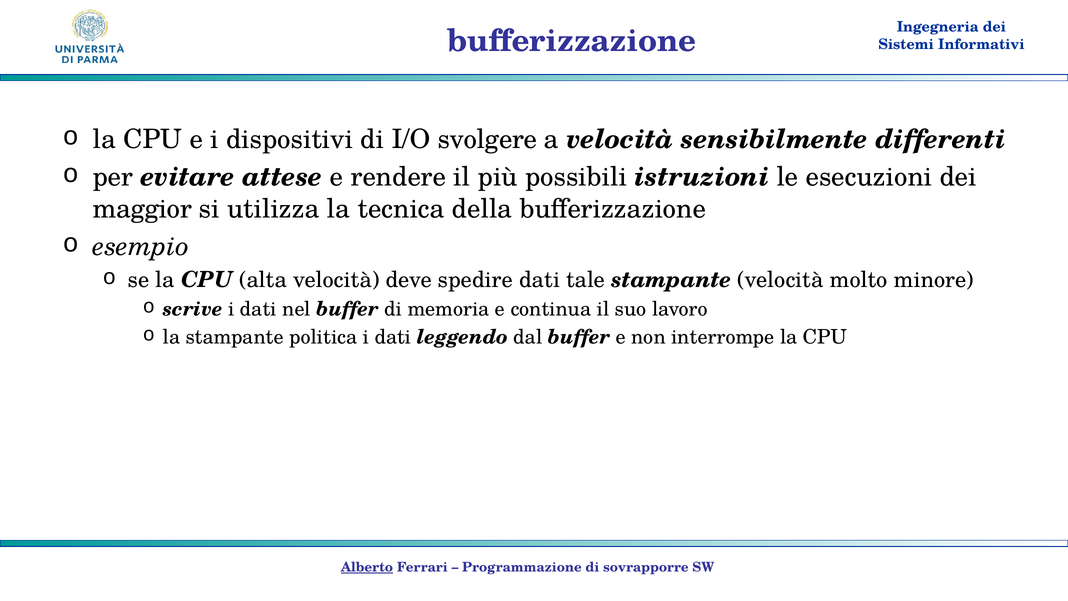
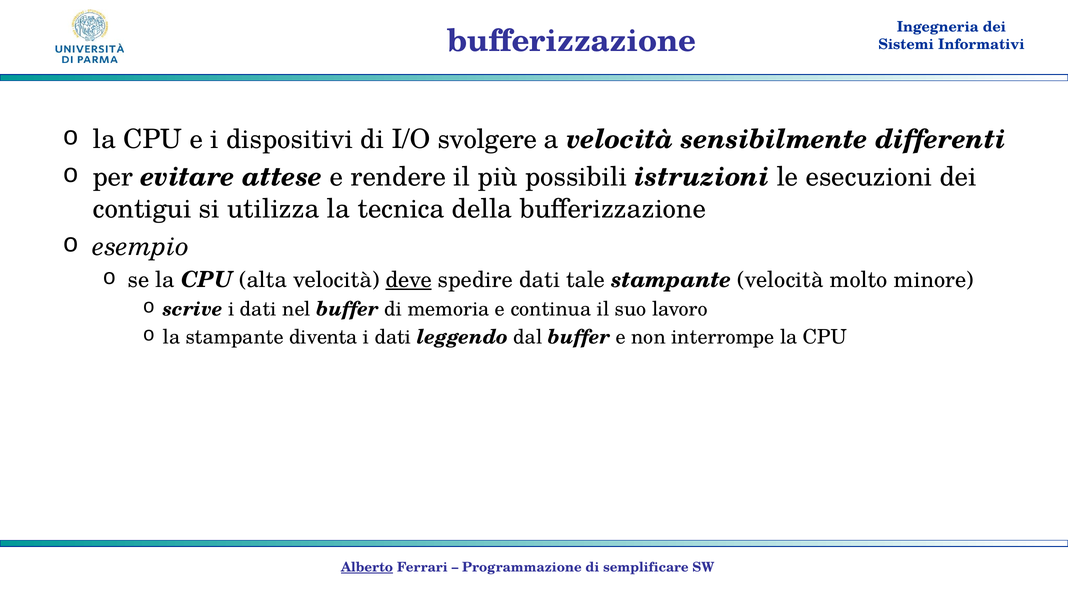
maggior: maggior -> contigui
deve underline: none -> present
politica: politica -> diventa
sovrapporre: sovrapporre -> semplificare
